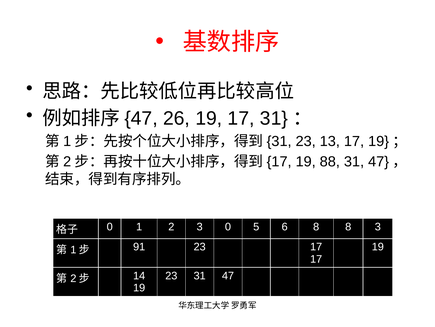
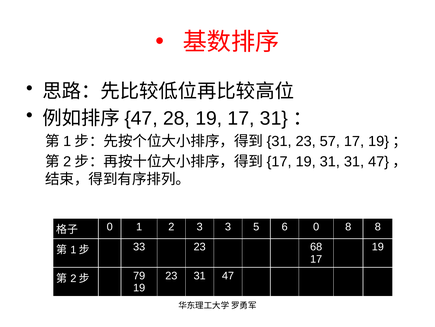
26: 26 -> 28
13: 13 -> 57
19 88: 88 -> 31
3 0: 0 -> 3
6 8: 8 -> 0
8 3: 3 -> 8
91: 91 -> 33
23 17: 17 -> 68
14: 14 -> 79
